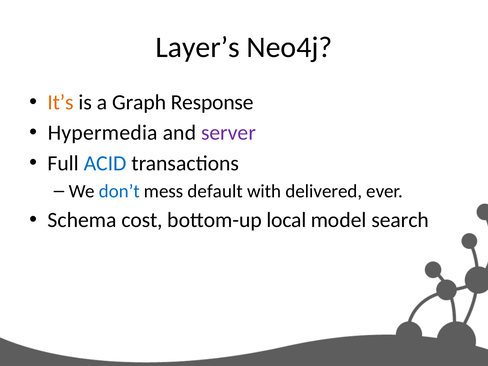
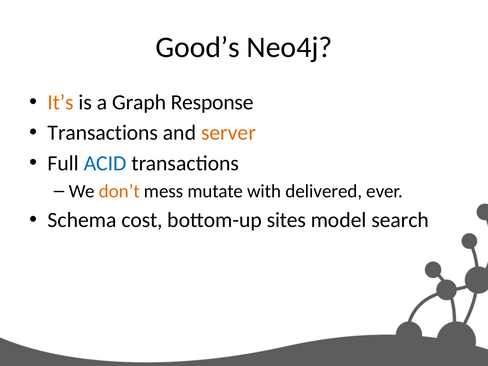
Layer’s: Layer’s -> Good’s
Hypermedia at (103, 133): Hypermedia -> Transactions
server colour: purple -> orange
don’t colour: blue -> orange
default: default -> mutate
local: local -> sites
